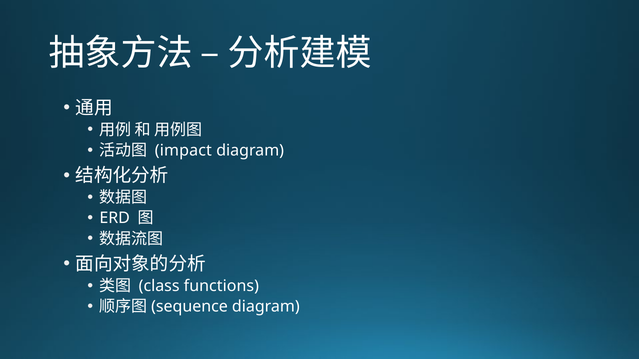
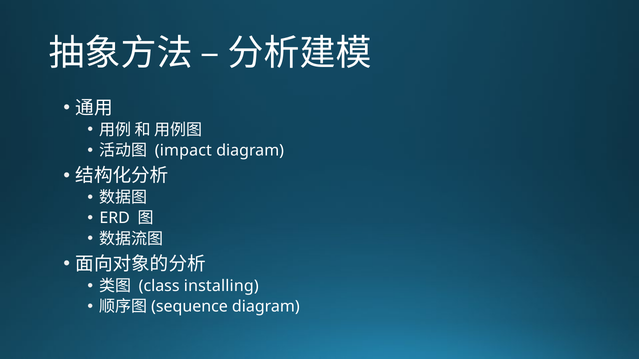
functions: functions -> installing
